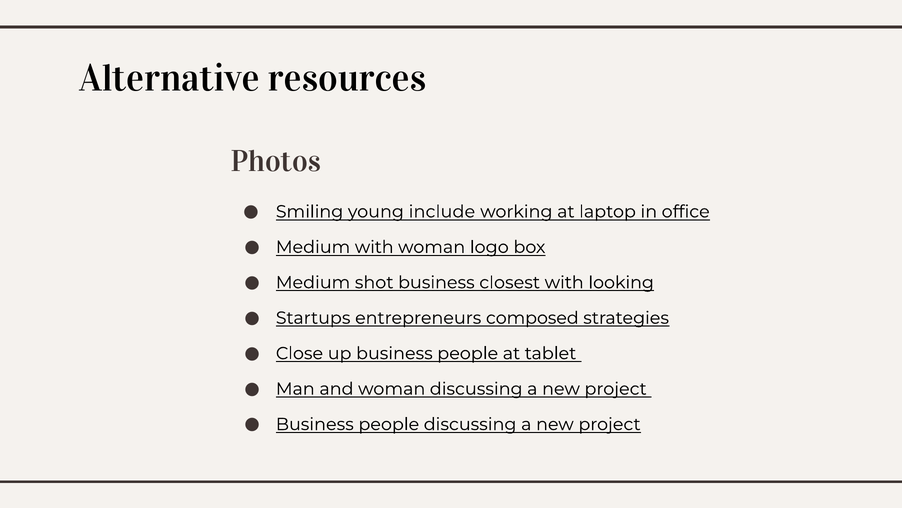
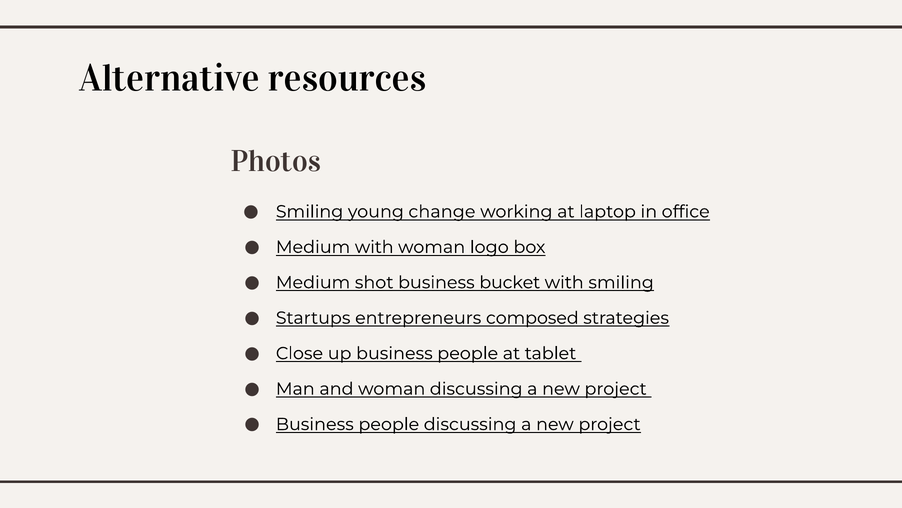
include: include -> change
closest: closest -> bucket
with looking: looking -> smiling
